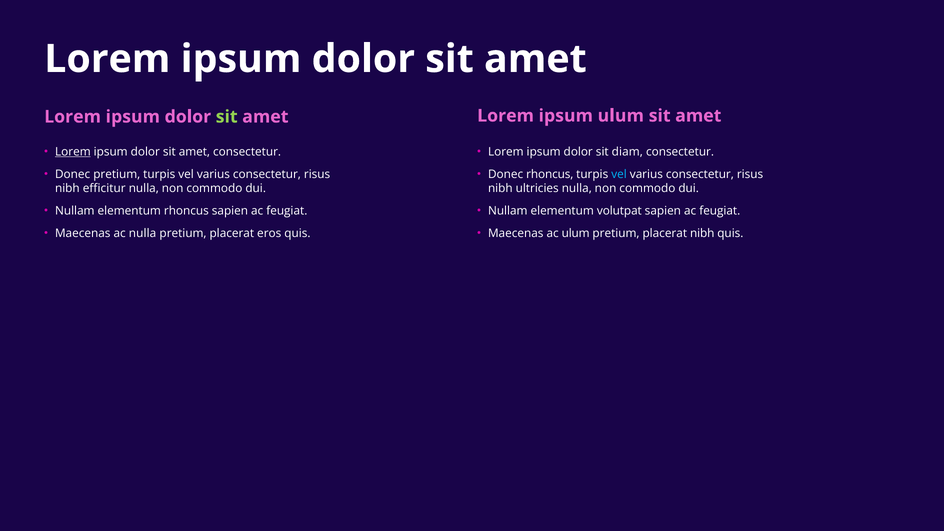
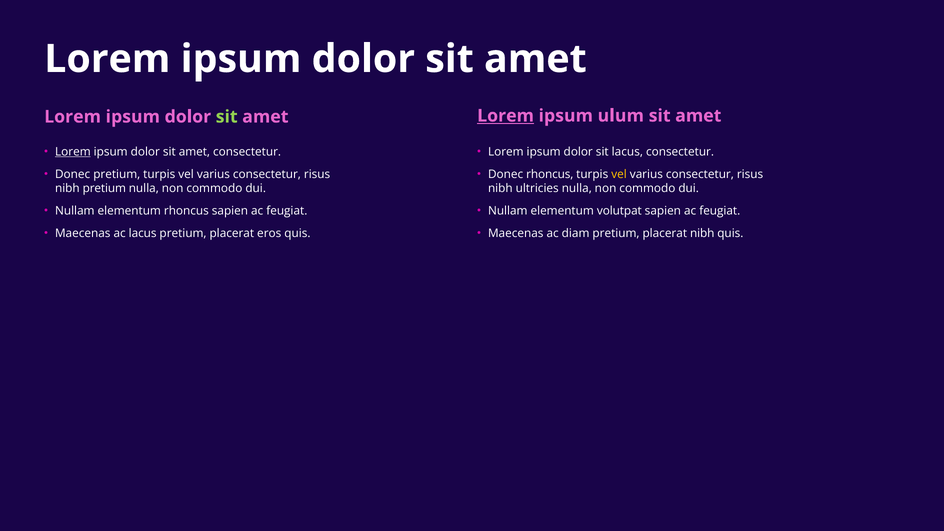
Lorem at (506, 116) underline: none -> present
sit diam: diam -> lacus
vel at (619, 174) colour: light blue -> yellow
nibh efficitur: efficitur -> pretium
ac nulla: nulla -> lacus
ac ulum: ulum -> diam
